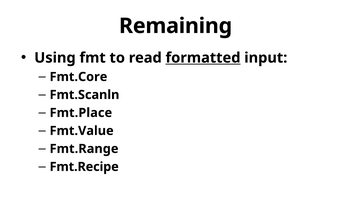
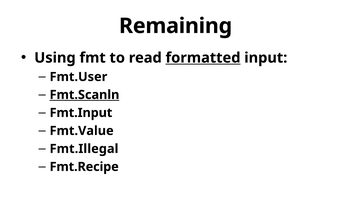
Fmt.Core: Fmt.Core -> Fmt.User
Fmt.Scanln underline: none -> present
Fmt.Place: Fmt.Place -> Fmt.Input
Fmt.Range: Fmt.Range -> Fmt.Illegal
